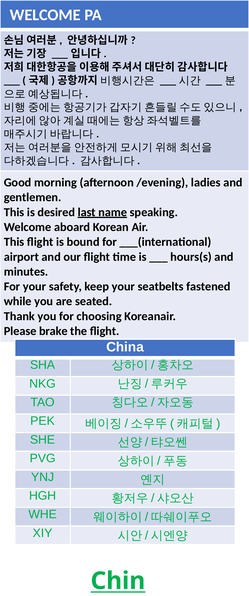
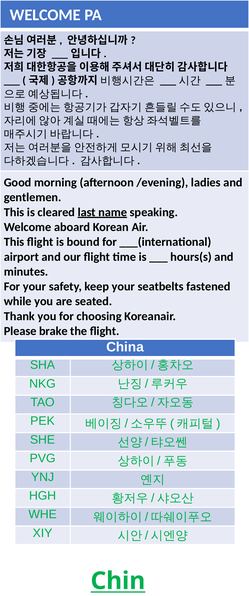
desired: desired -> cleared
